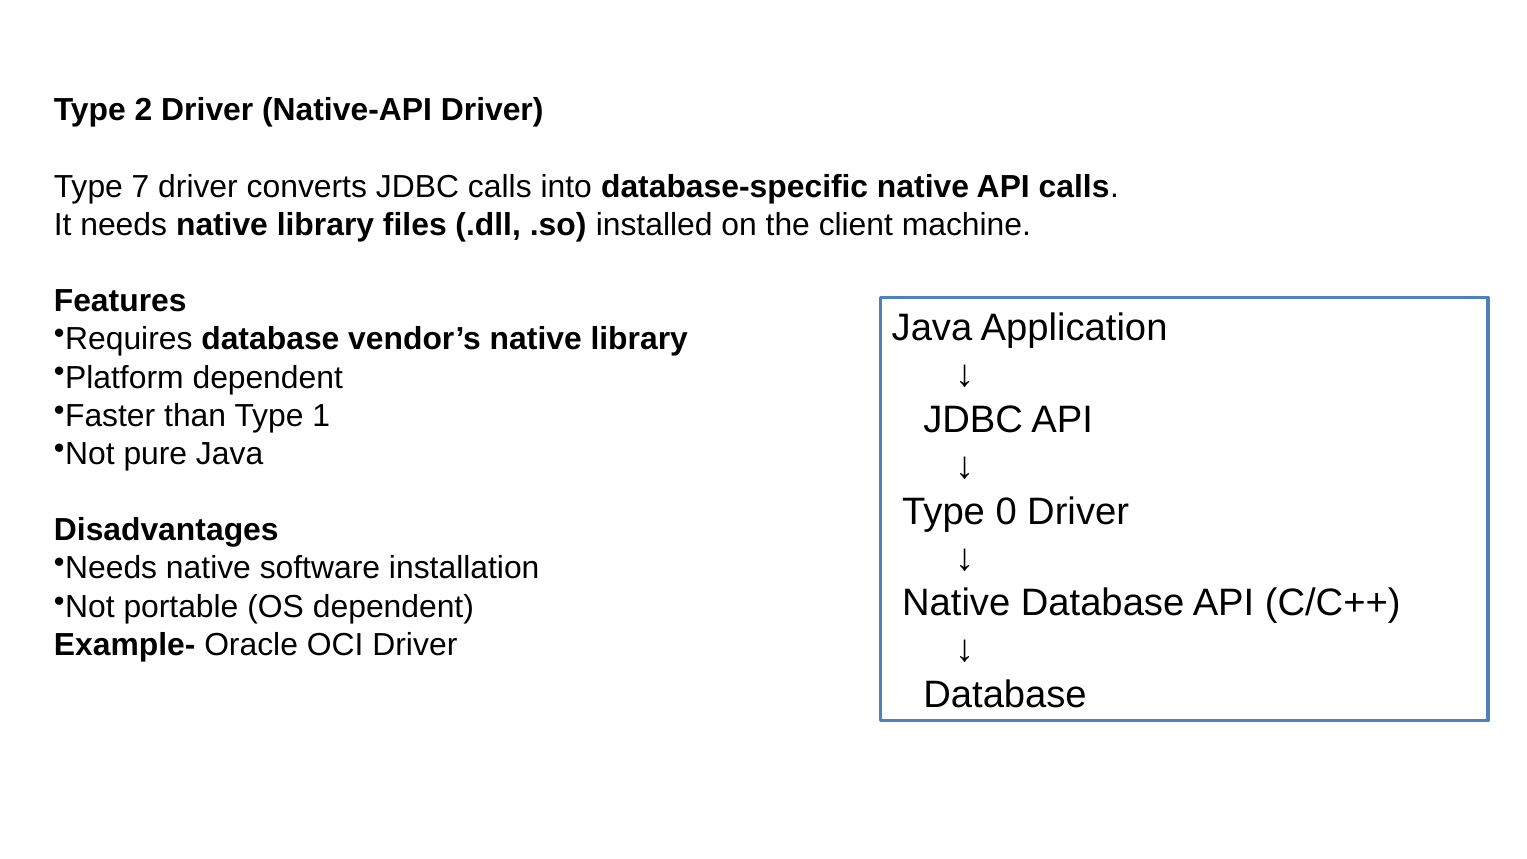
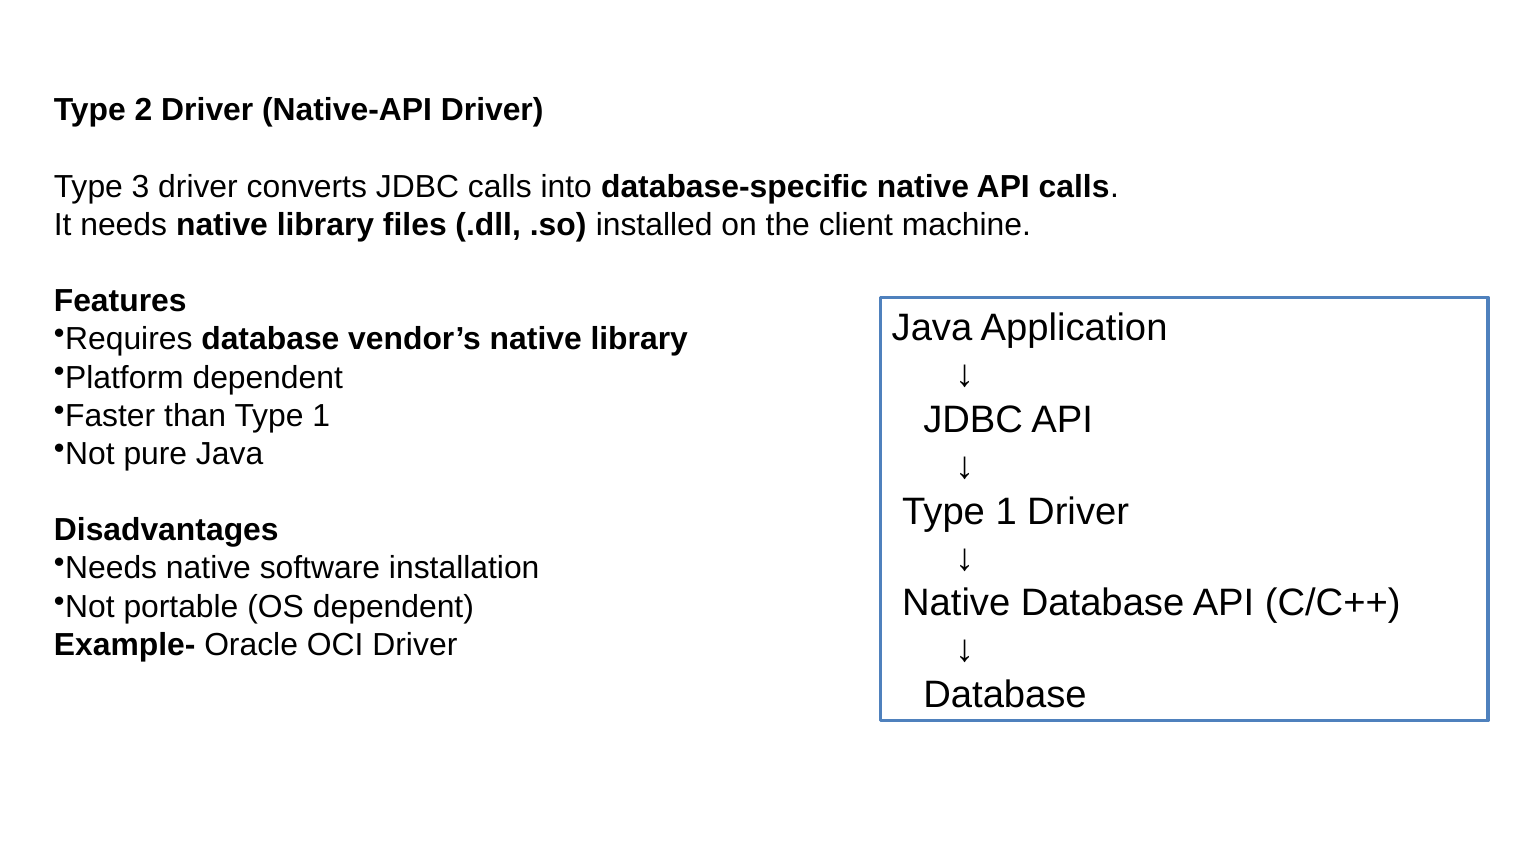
7: 7 -> 3
0 at (1006, 512): 0 -> 1
